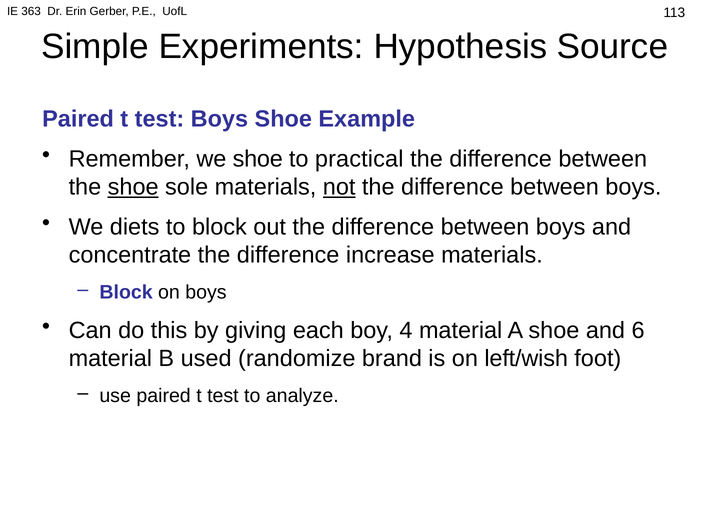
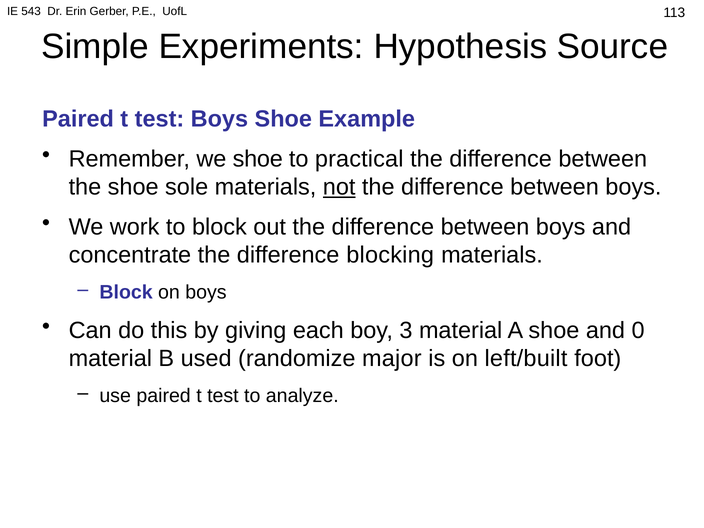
363: 363 -> 543
shoe at (133, 187) underline: present -> none
diets: diets -> work
increase: increase -> blocking
4: 4 -> 3
6: 6 -> 0
brand: brand -> major
left/wish: left/wish -> left/built
